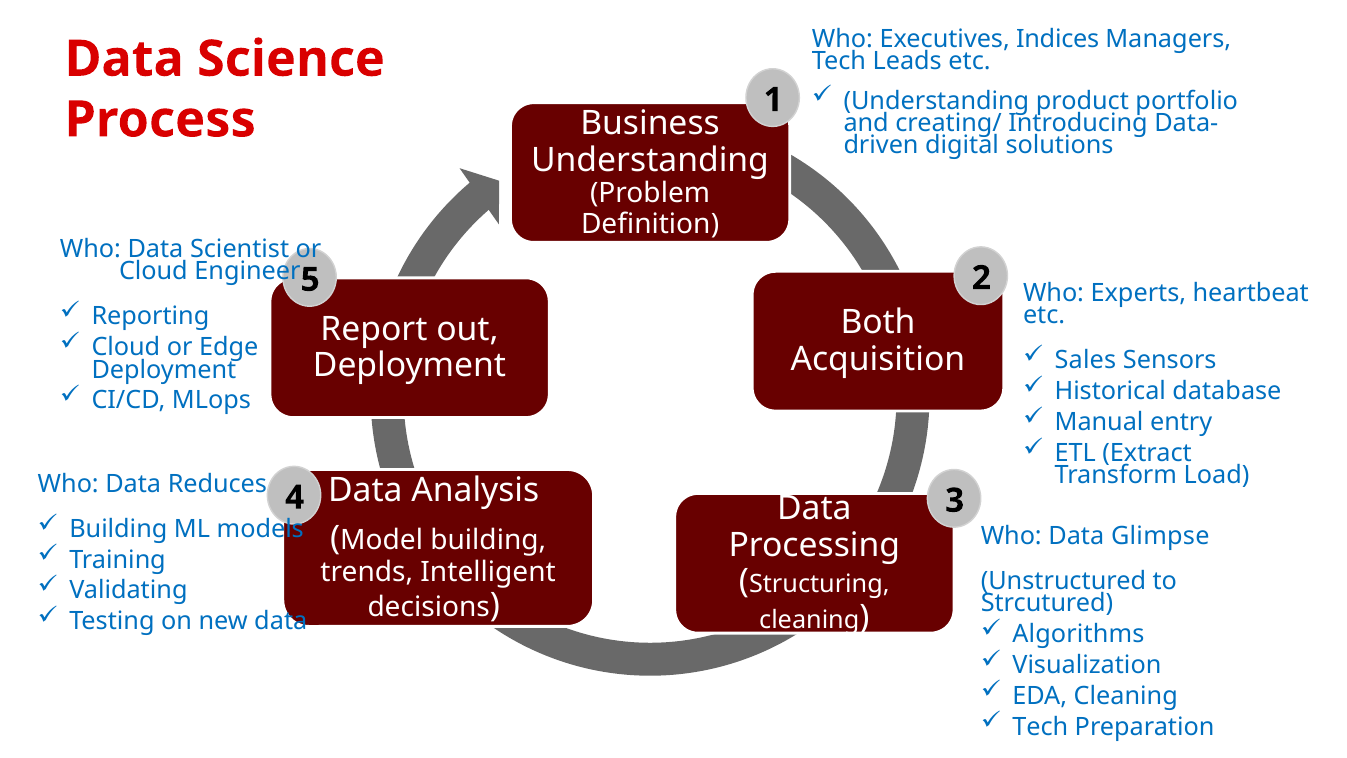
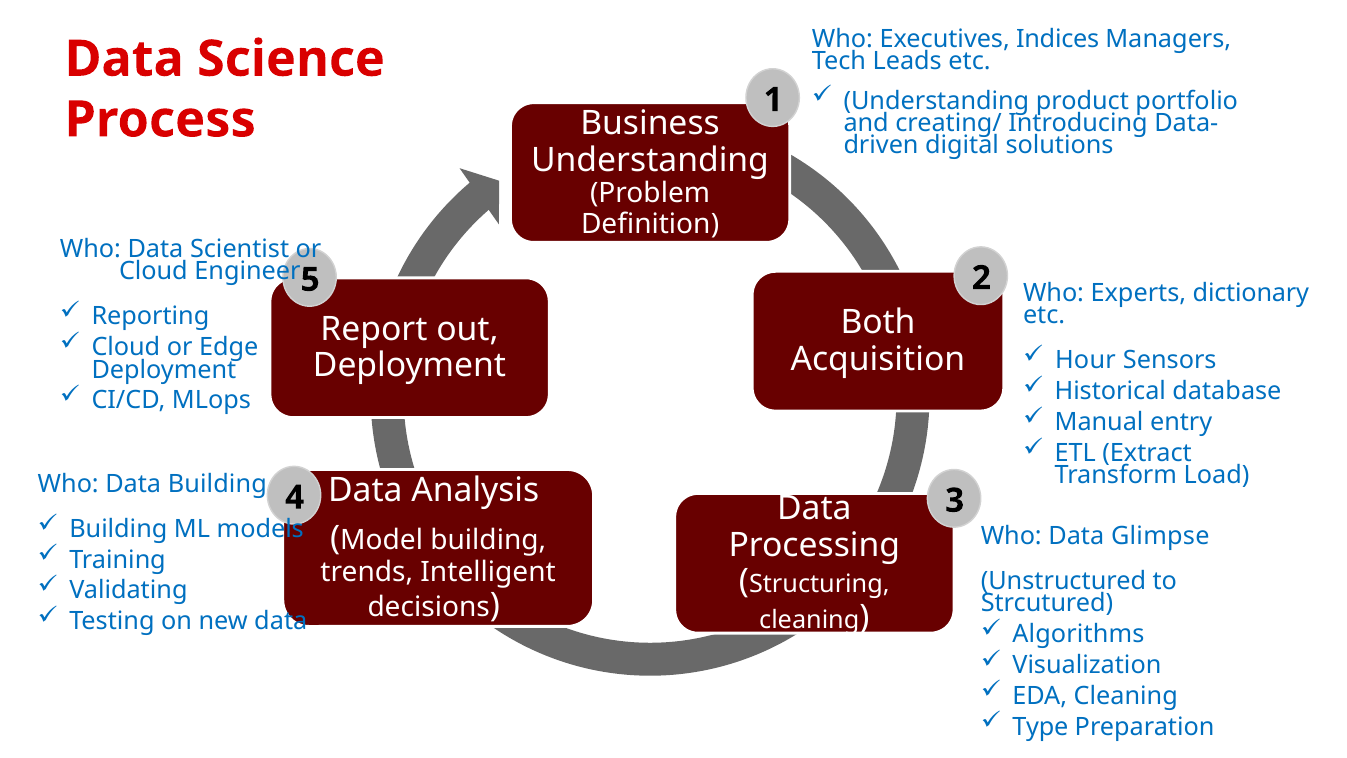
heartbeat: heartbeat -> dictionary
Sales: Sales -> Hour
Data Reduces: Reduces -> Building
Tech at (1040, 726): Tech -> Type
